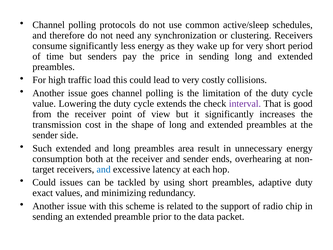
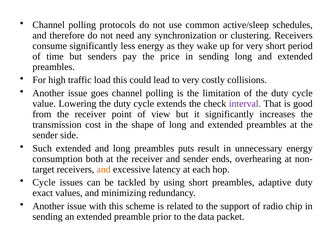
area: area -> puts
and at (104, 169) colour: blue -> orange
Could at (44, 182): Could -> Cycle
